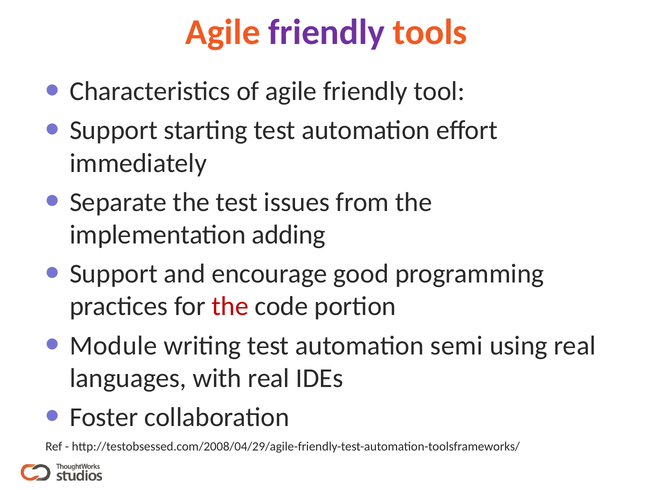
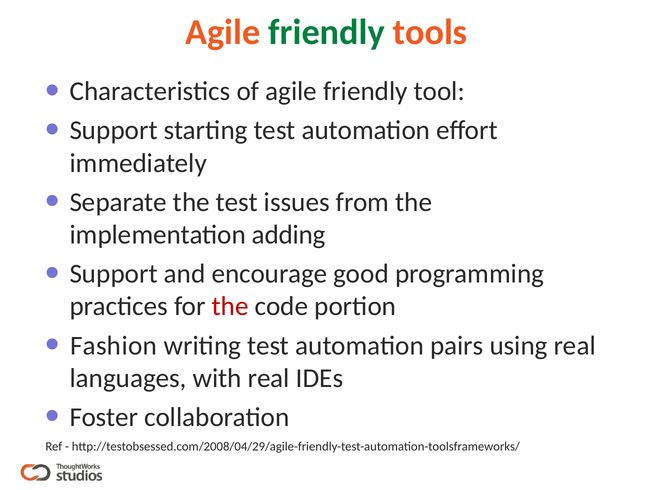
friendly at (327, 33) colour: purple -> green
Module: Module -> Fashion
semi: semi -> pairs
